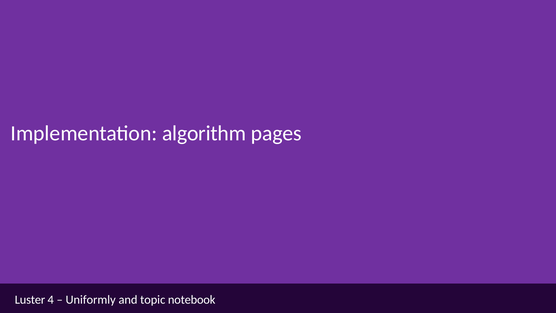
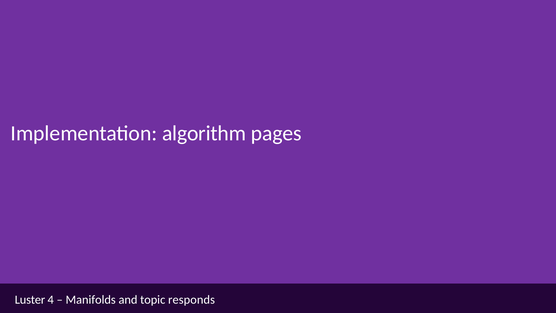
Uniformly: Uniformly -> Manifolds
notebook: notebook -> responds
